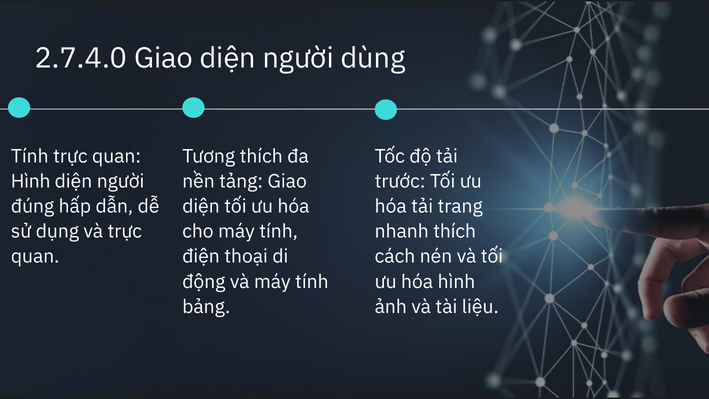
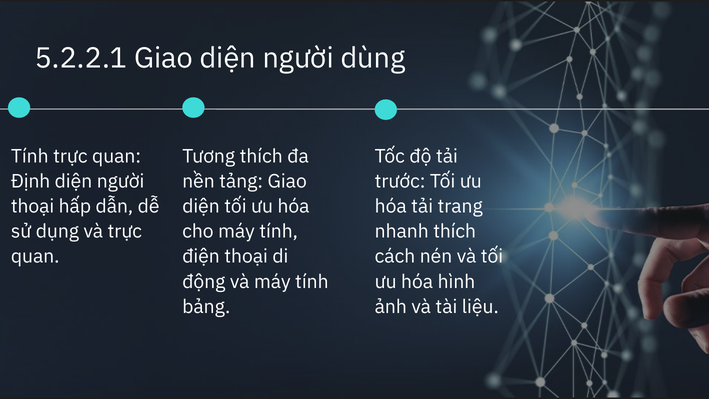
2.7.4.0: 2.7.4.0 -> 5.2.2.1
Hình at (31, 181): Hình -> Định
đúng at (33, 207): đúng -> thoại
